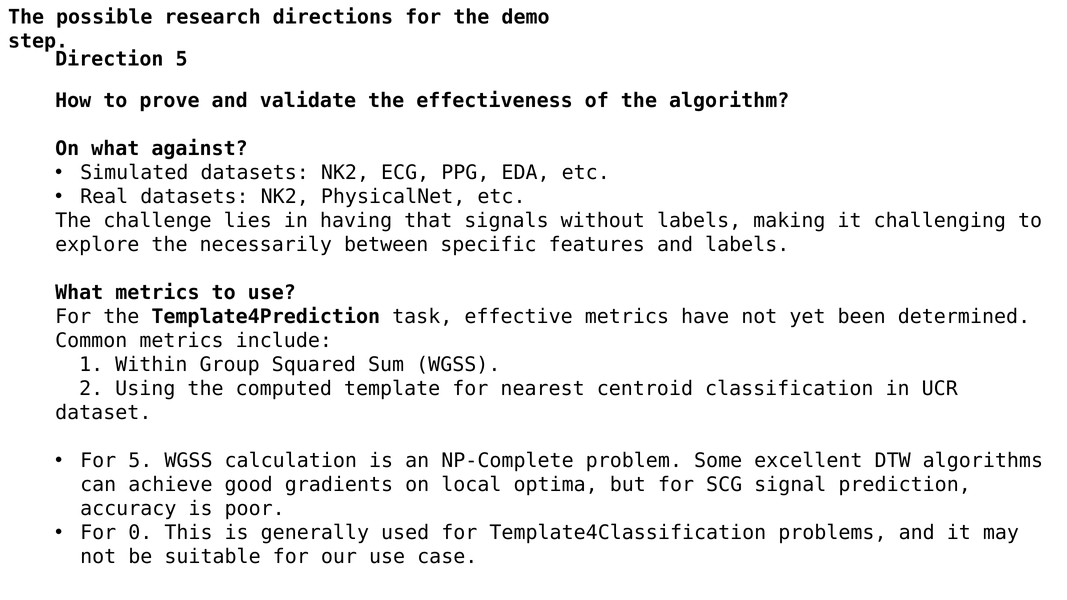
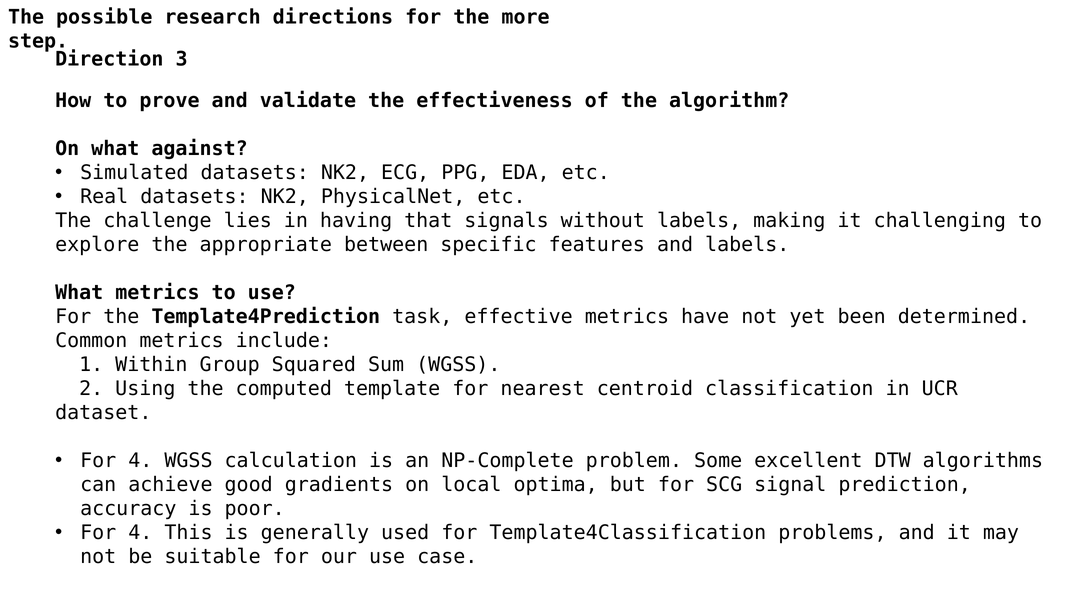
demo: demo -> more
Direction 5: 5 -> 3
necessarily: necessarily -> appropriate
5 at (140, 461): 5 -> 4
0 at (140, 533): 0 -> 4
